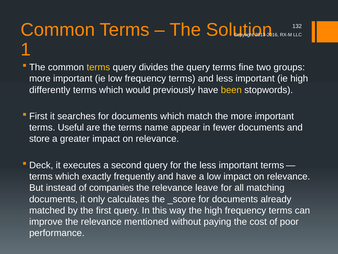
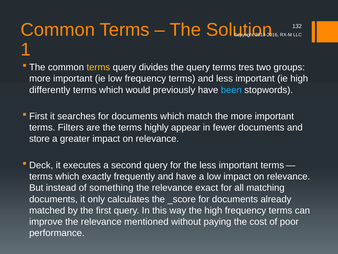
fine: fine -> tres
been colour: yellow -> light blue
Useful: Useful -> Filters
name: name -> highly
companies: companies -> something
leave: leave -> exact
